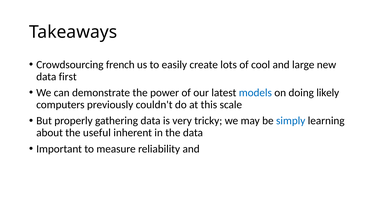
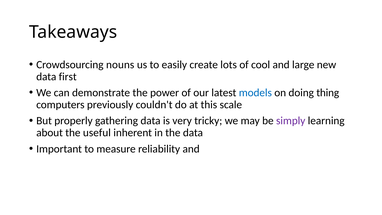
french: french -> nouns
likely: likely -> thing
simply colour: blue -> purple
